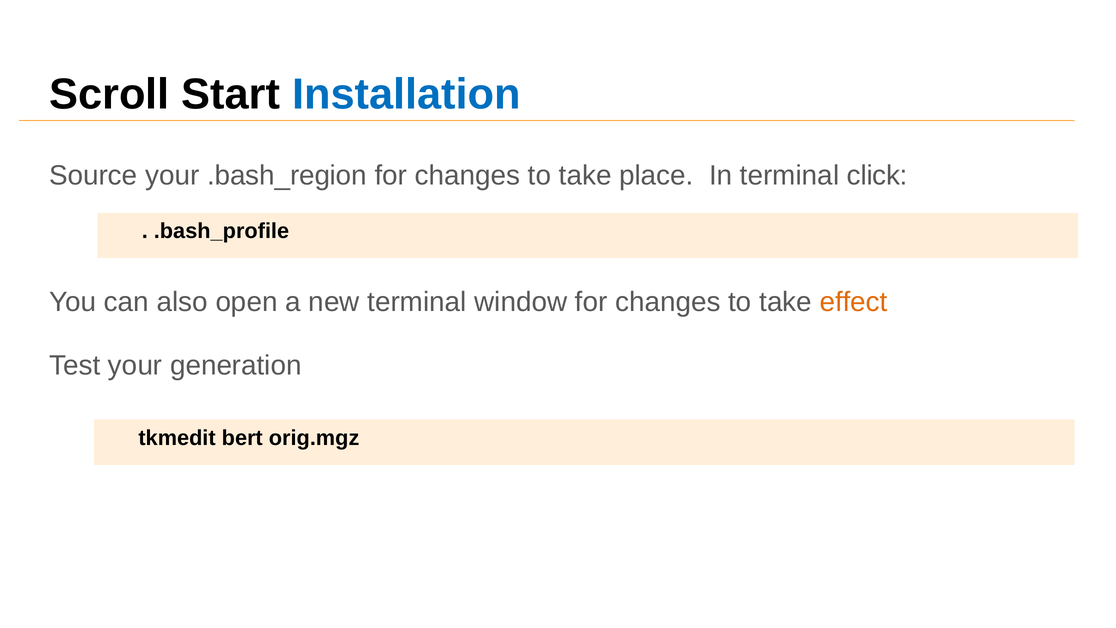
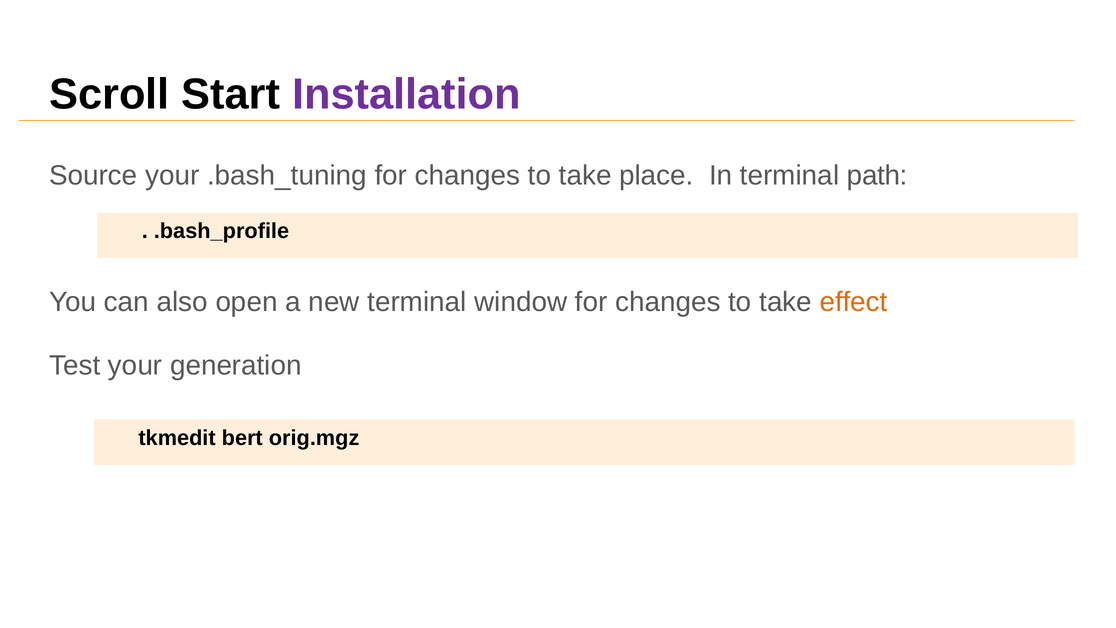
Installation colour: blue -> purple
.bash_region: .bash_region -> .bash_tuning
click: click -> path
